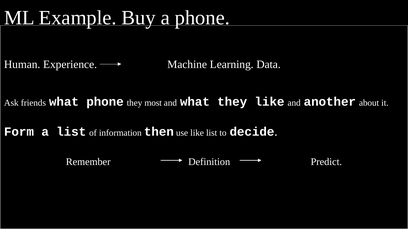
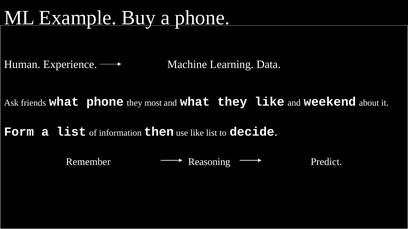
another: another -> weekend
Definition: Definition -> Reasoning
